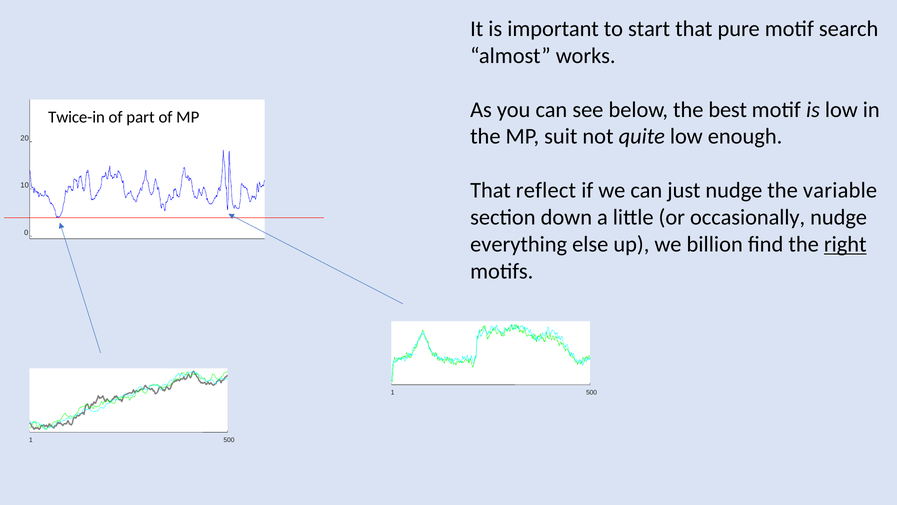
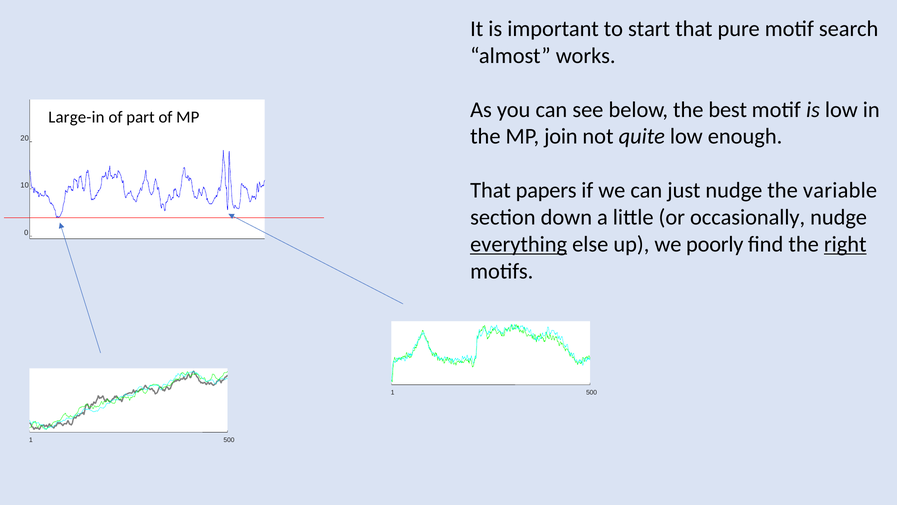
Twice-in: Twice-in -> Large-in
suit: suit -> join
reflect: reflect -> papers
everything underline: none -> present
billion: billion -> poorly
